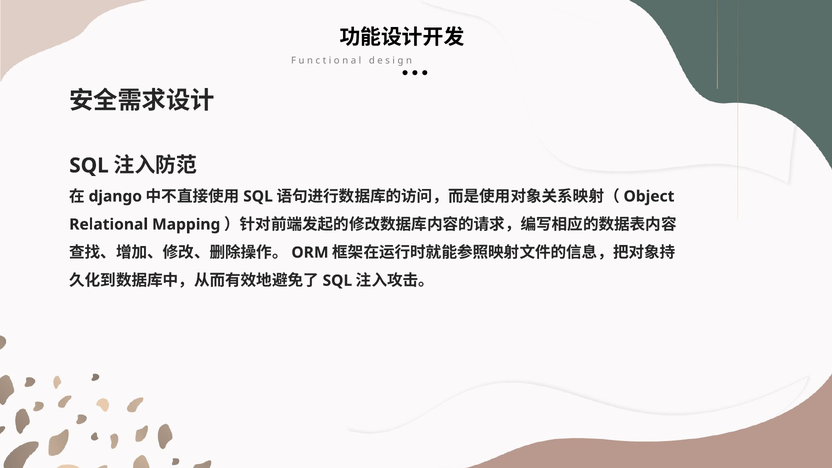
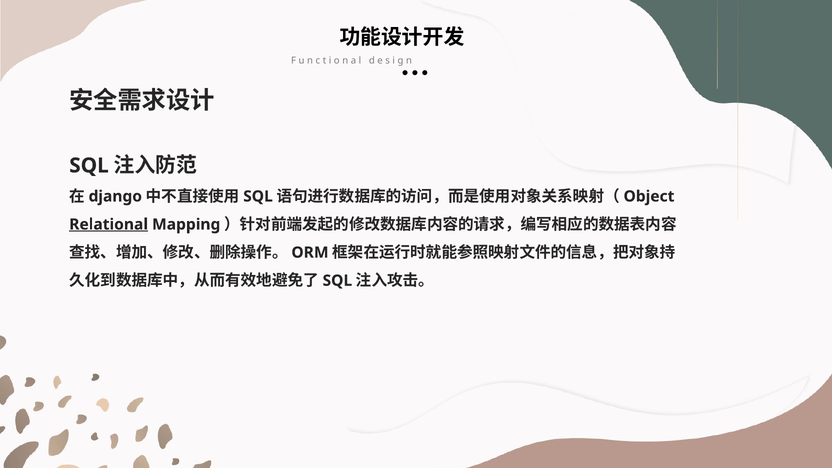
Relational underline: none -> present
